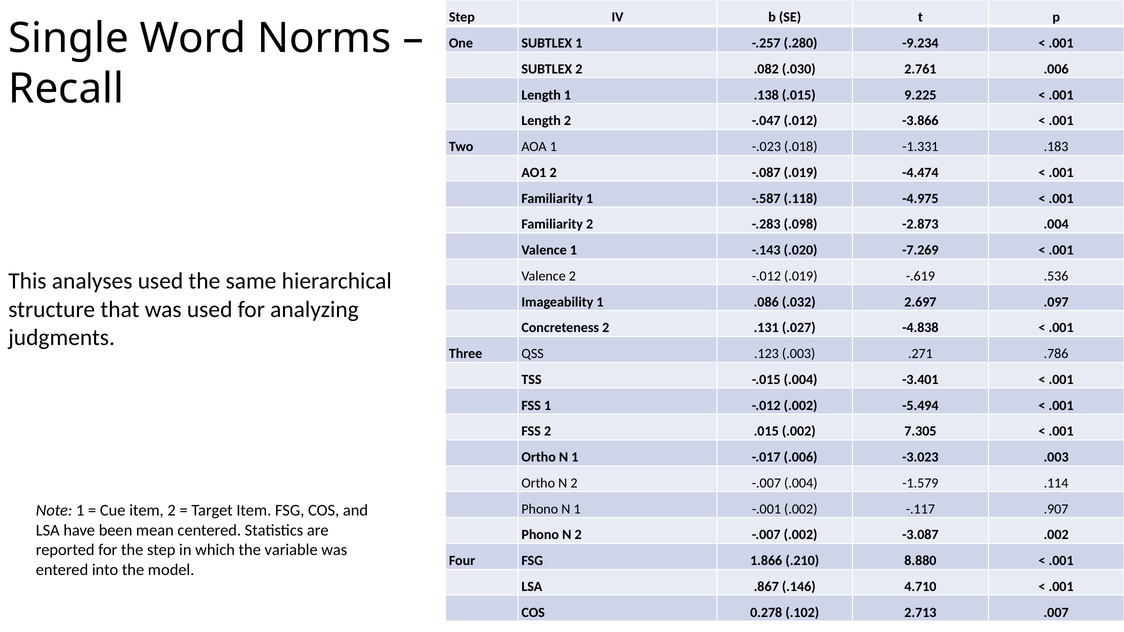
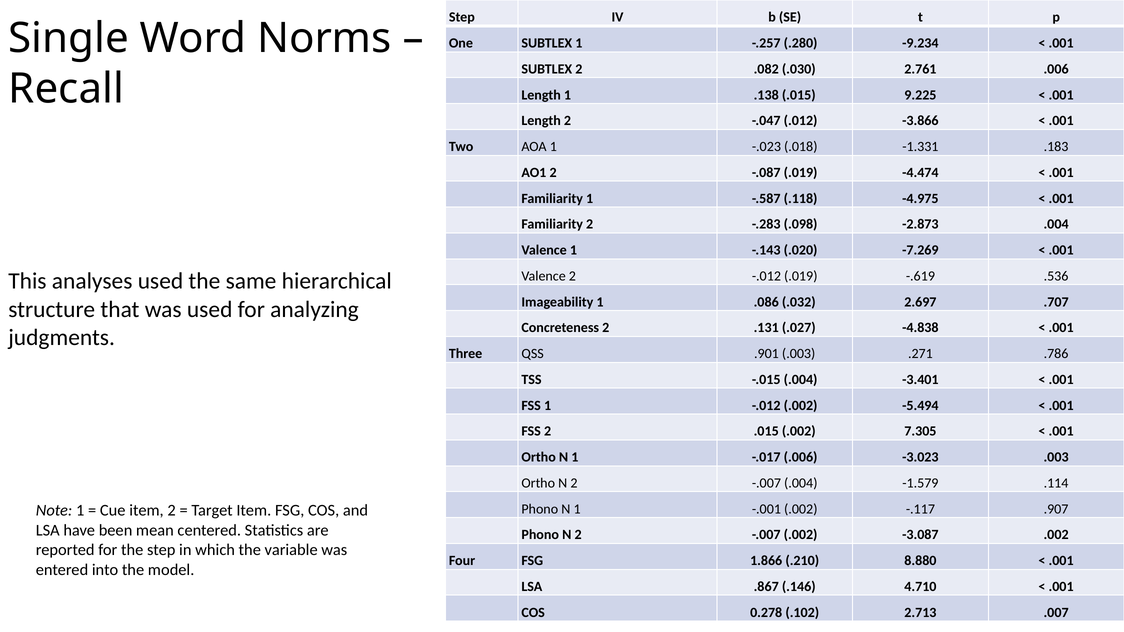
.097: .097 -> .707
.123: .123 -> .901
